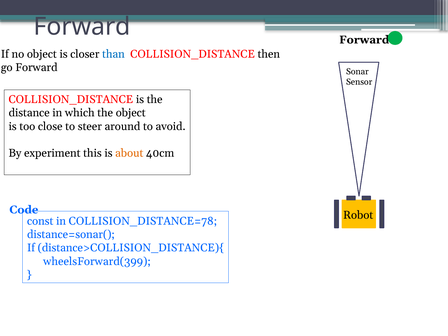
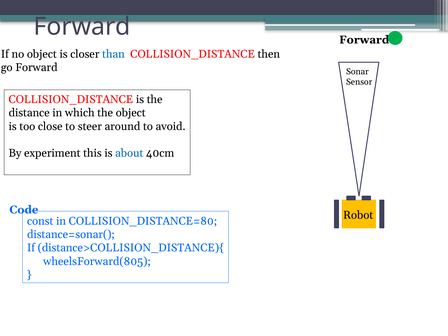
about colour: orange -> blue
COLLISION_DISTANCE=78: COLLISION_DISTANCE=78 -> COLLISION_DISTANCE=80
wheelsForward(399: wheelsForward(399 -> wheelsForward(805
